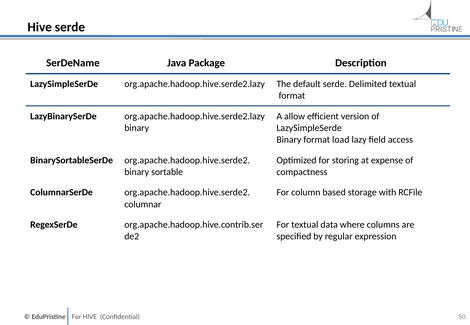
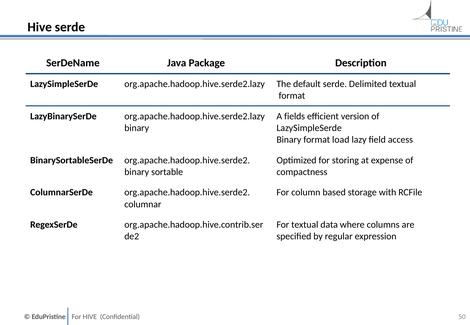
allow: allow -> fields
